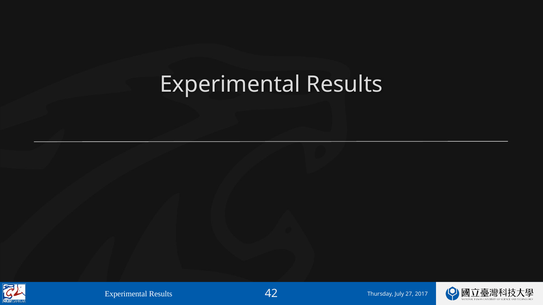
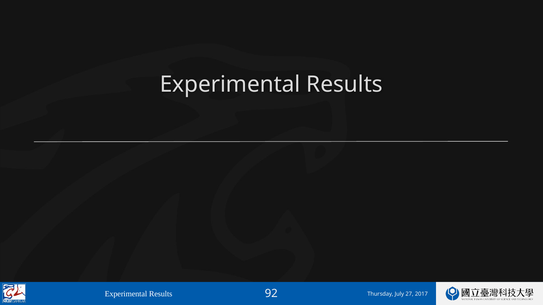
42: 42 -> 92
